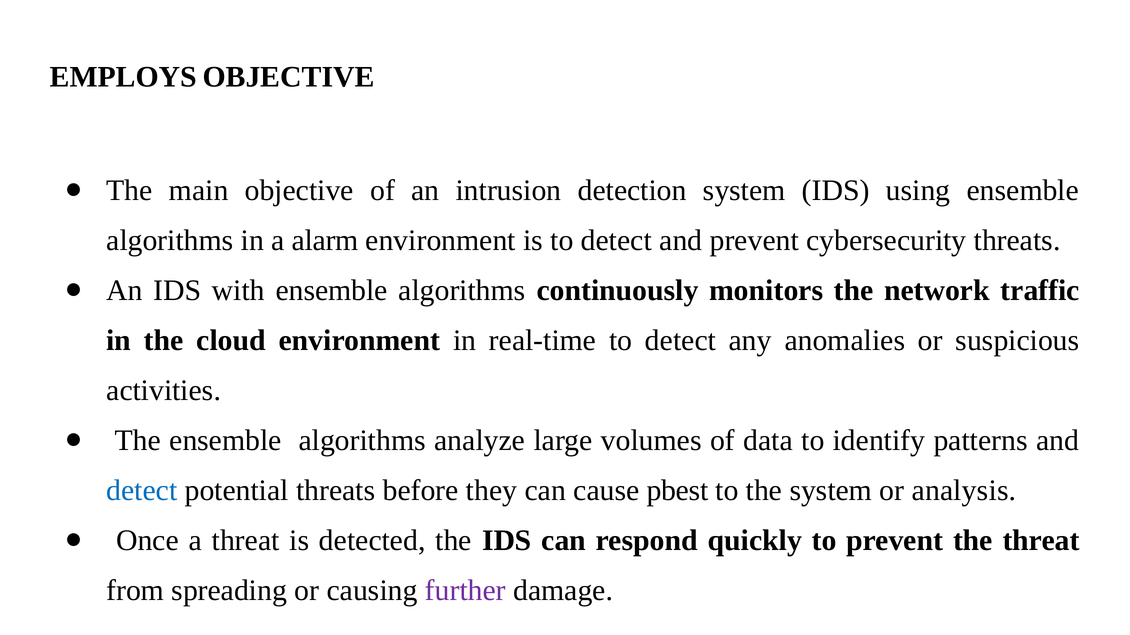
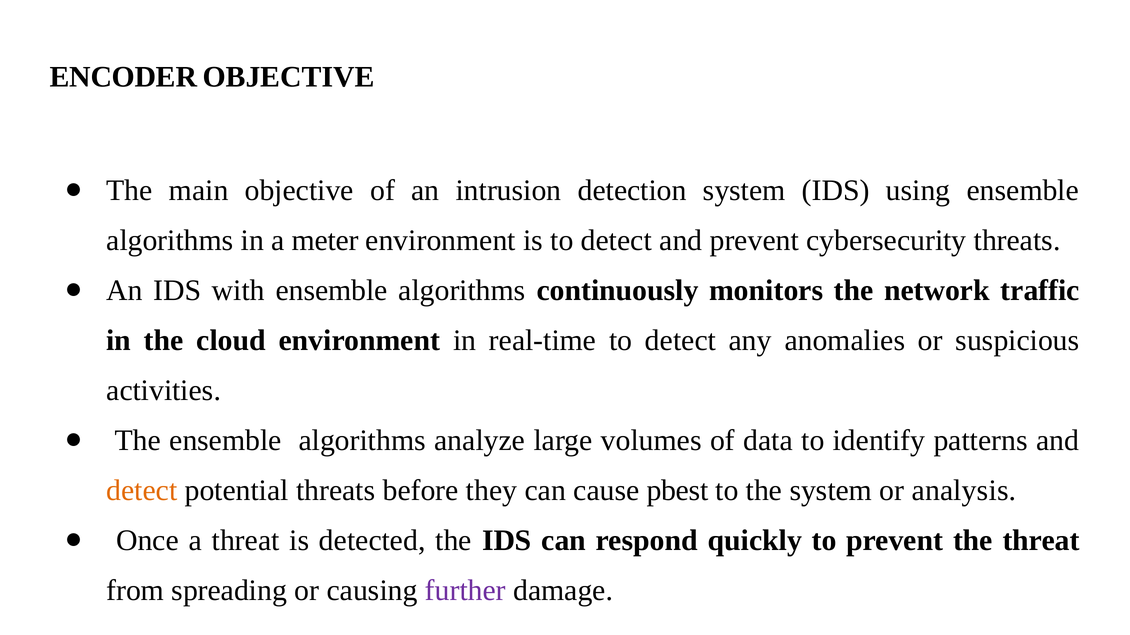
EMPLOYS: EMPLOYS -> ENCODER
alarm: alarm -> meter
detect at (142, 491) colour: blue -> orange
